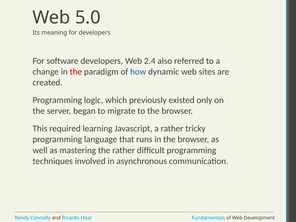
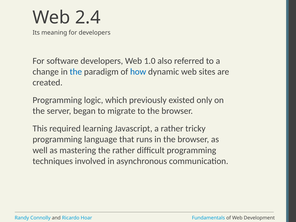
5.0: 5.0 -> 2.4
2.4: 2.4 -> 1.0
the at (76, 72) colour: red -> blue
